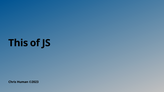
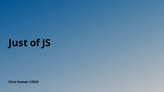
This: This -> Just
